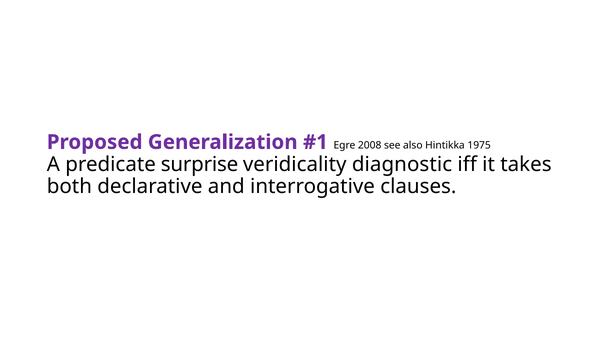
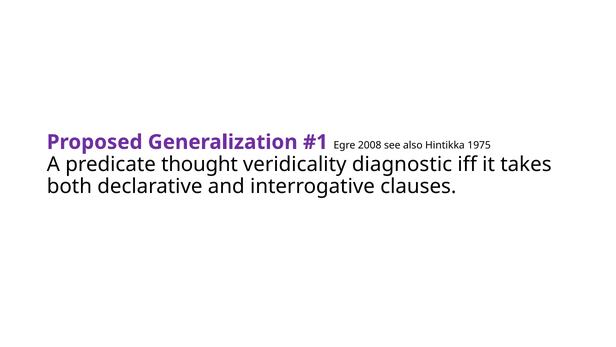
surprise: surprise -> thought
